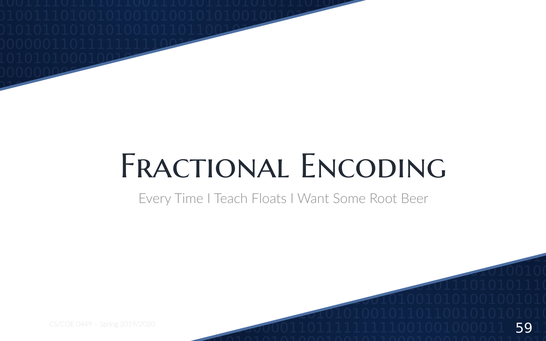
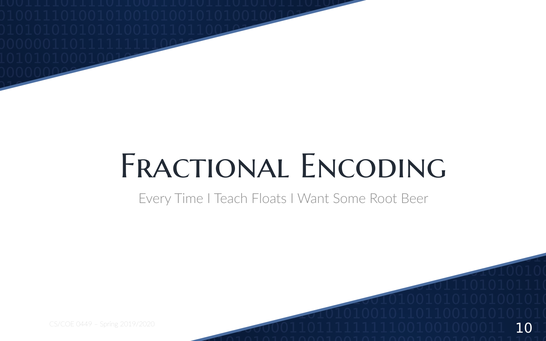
59: 59 -> 10
